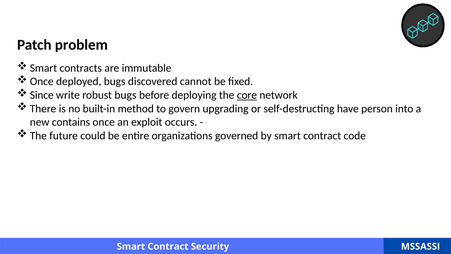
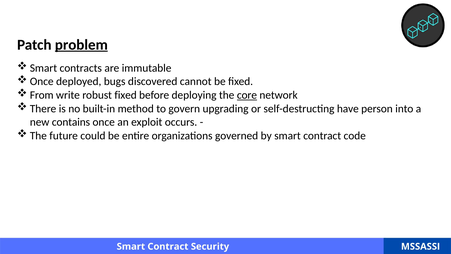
problem underline: none -> present
Since: Since -> From
robust bugs: bugs -> fixed
